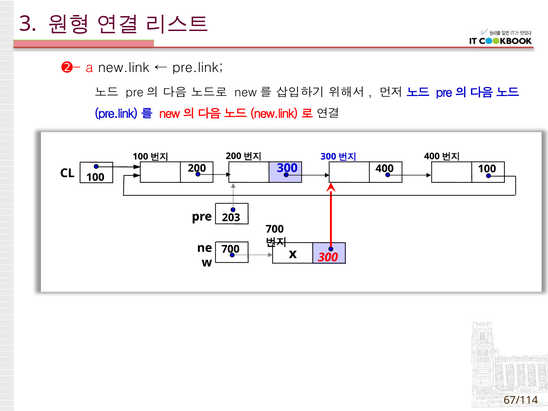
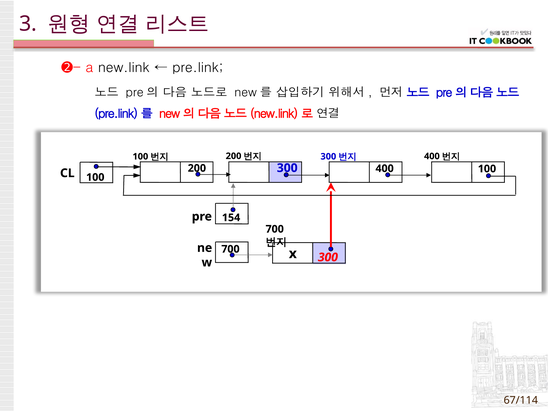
203: 203 -> 154
